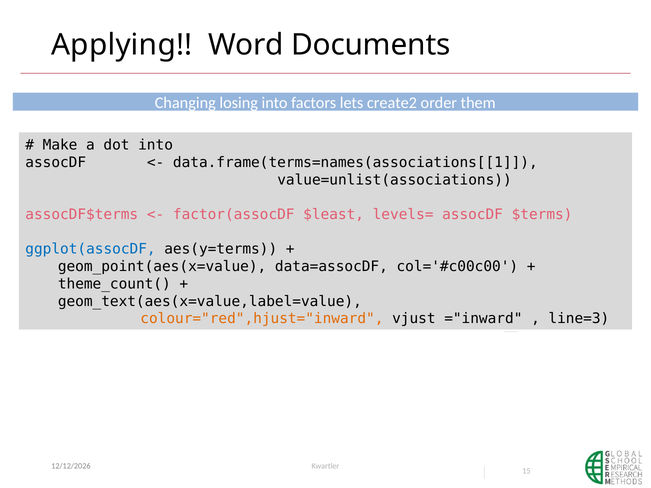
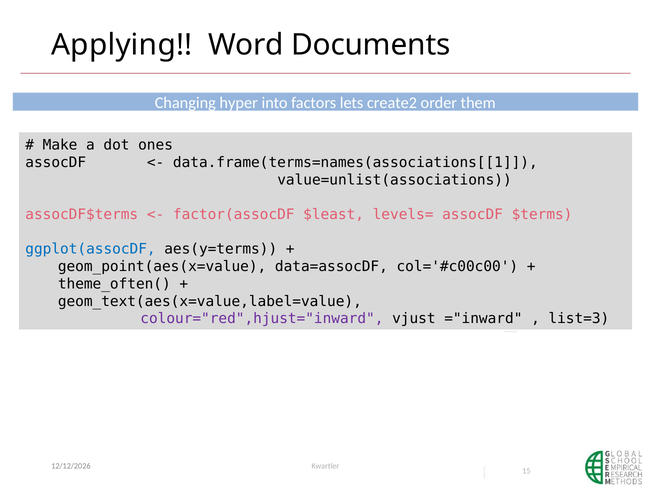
losing: losing -> hyper
dot into: into -> ones
theme_count(: theme_count( -> theme_often(
colour="red",hjust="inward colour: orange -> purple
line=3: line=3 -> list=3
